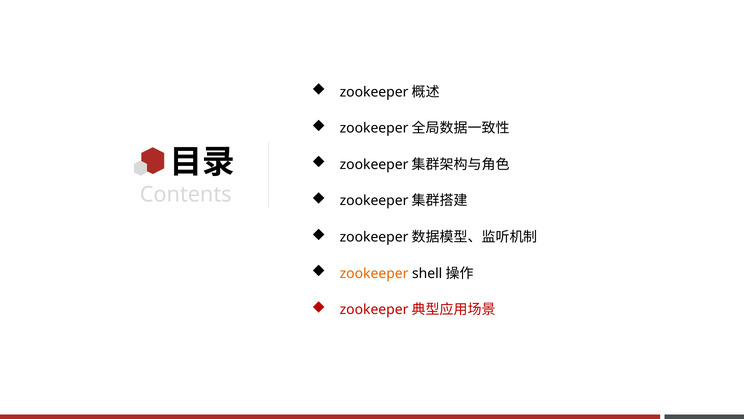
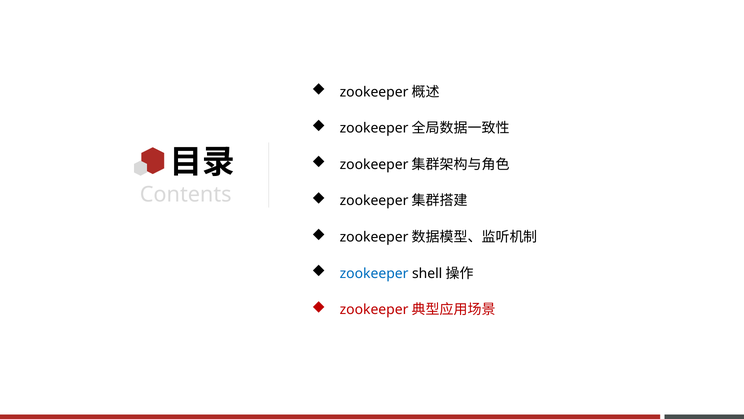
zookeeper colour: orange -> blue
